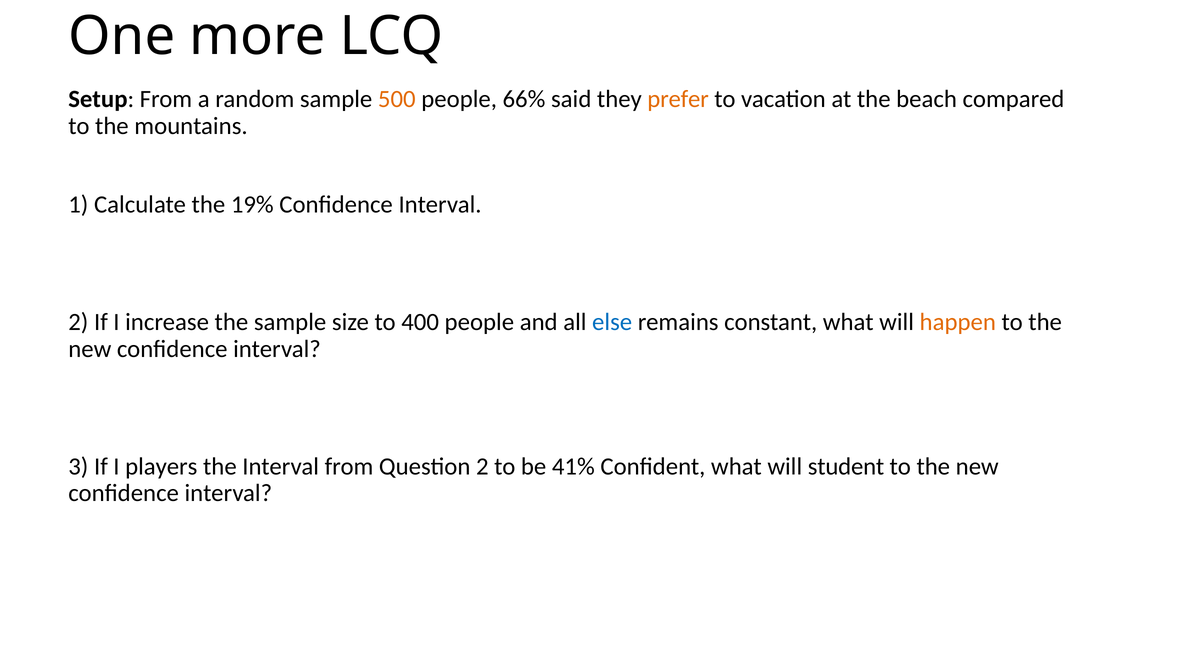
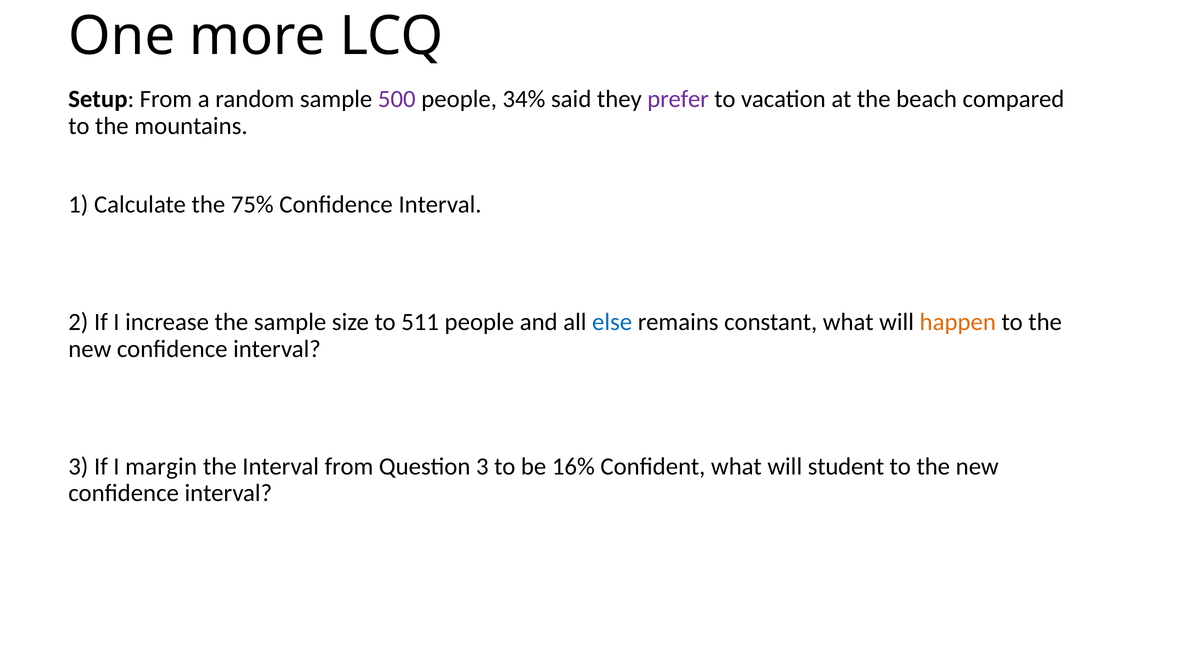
500 colour: orange -> purple
66%: 66% -> 34%
prefer colour: orange -> purple
19%: 19% -> 75%
400: 400 -> 511
players: players -> margin
Question 2: 2 -> 3
41%: 41% -> 16%
